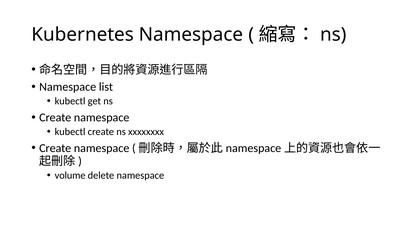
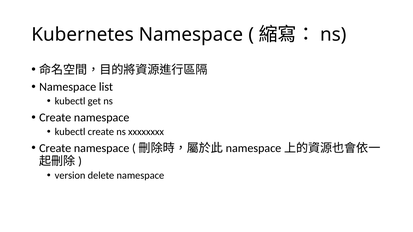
volume: volume -> version
